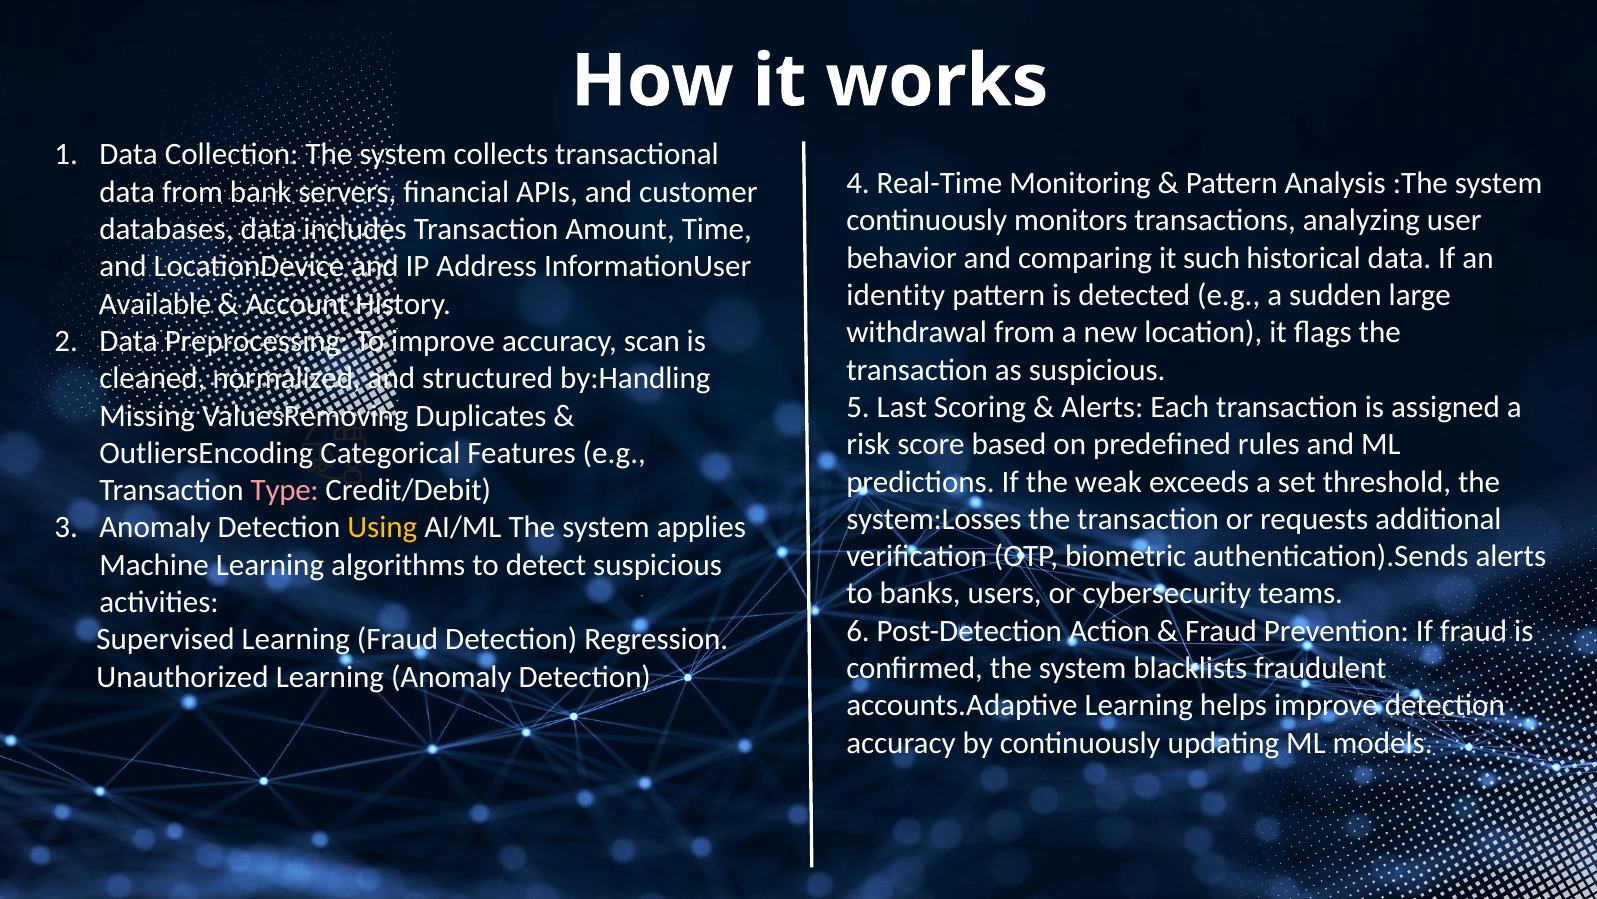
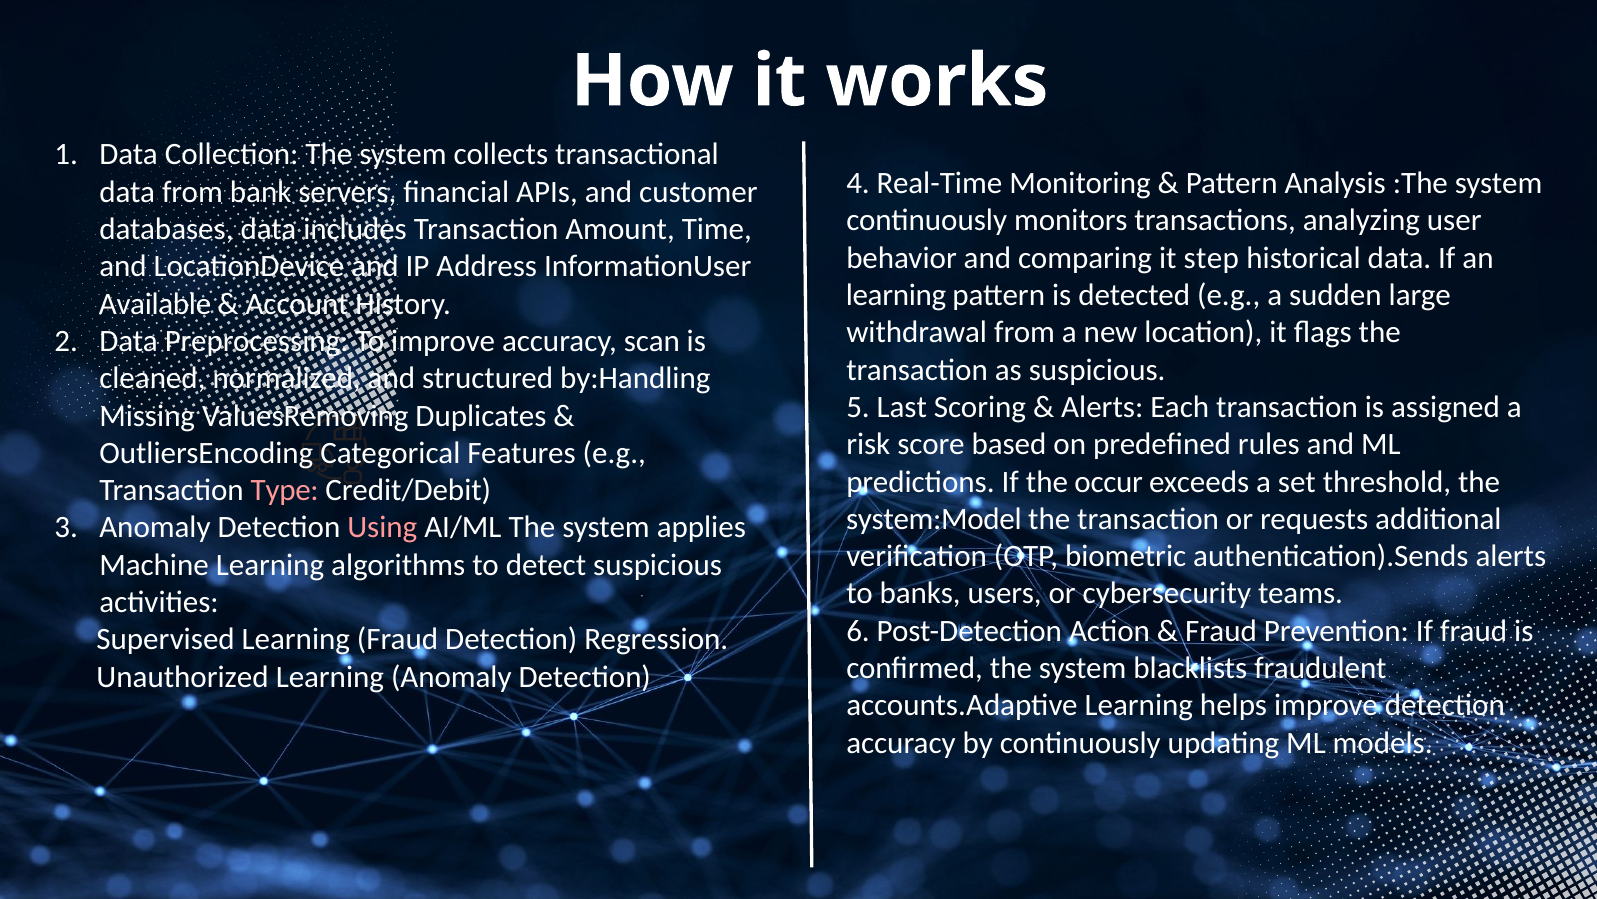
such: such -> step
identity at (896, 295): identity -> learning
weak: weak -> occur
system:Losses: system:Losses -> system:Model
Using colour: yellow -> pink
